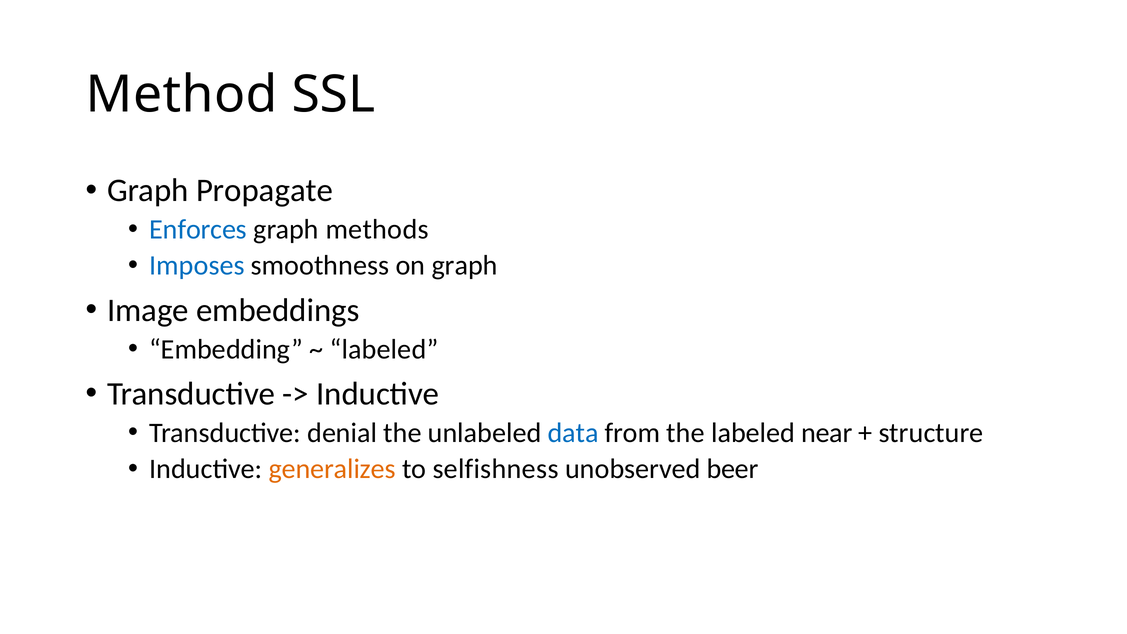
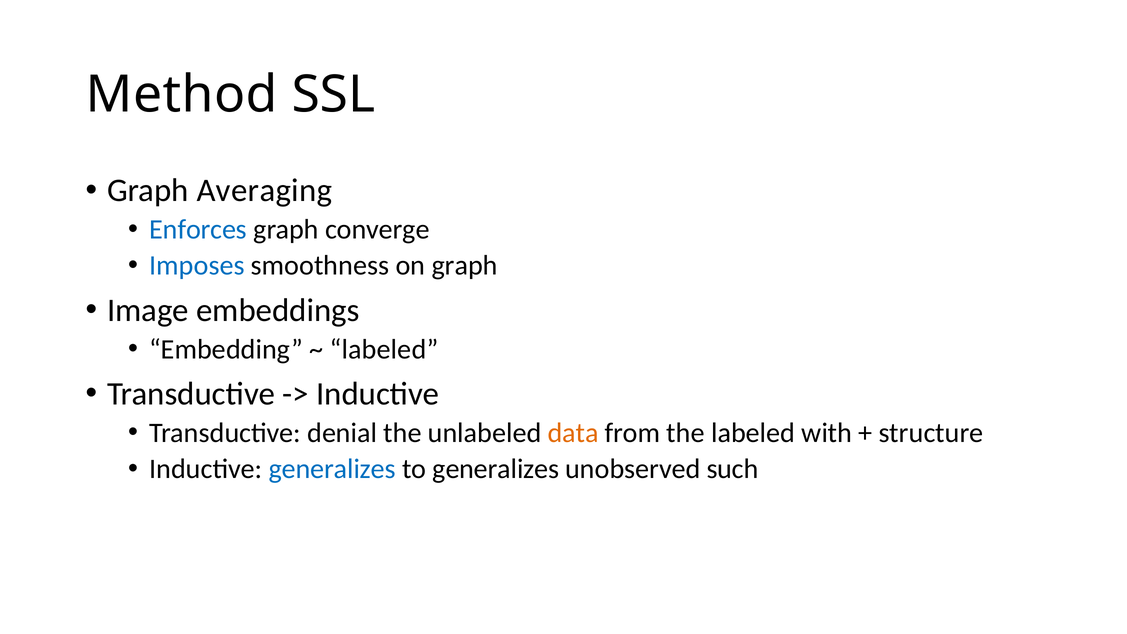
Propagate: Propagate -> Averaging
methods: methods -> converge
data colour: blue -> orange
near: near -> with
generalizes at (332, 469) colour: orange -> blue
to selfishness: selfishness -> generalizes
beer: beer -> such
